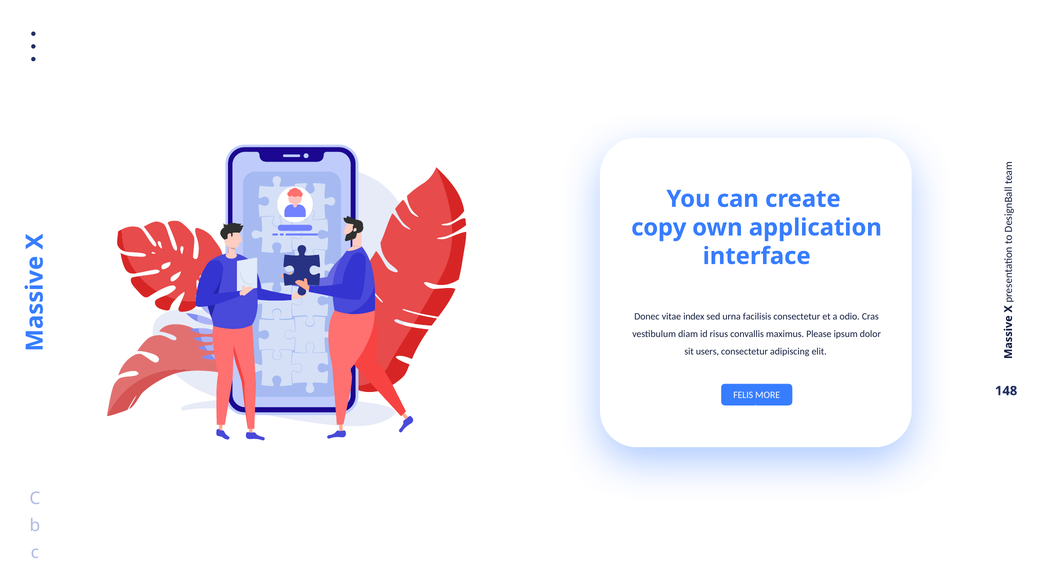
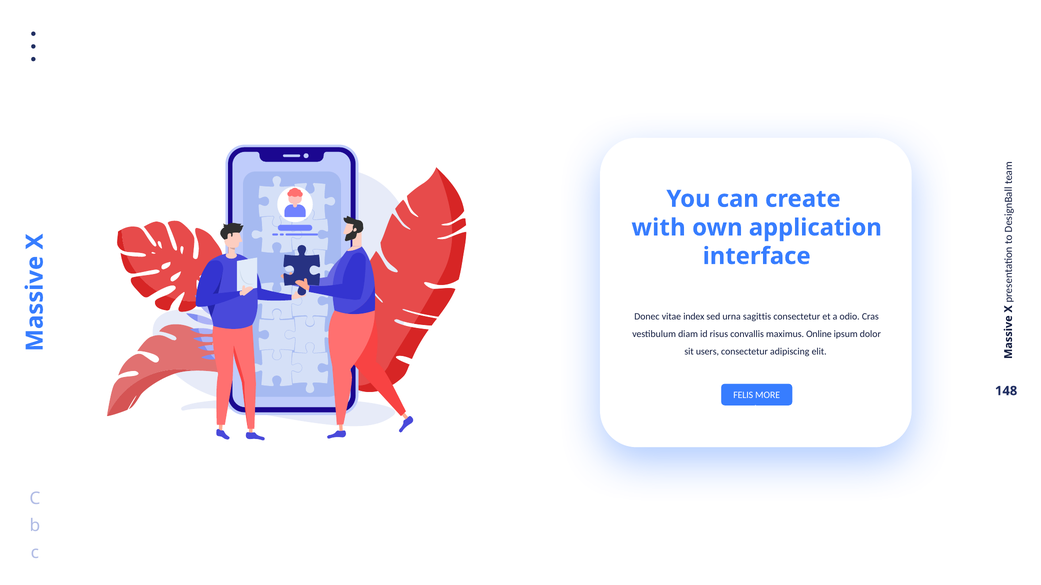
copy: copy -> with
facilisis: facilisis -> sagittis
Please: Please -> Online
